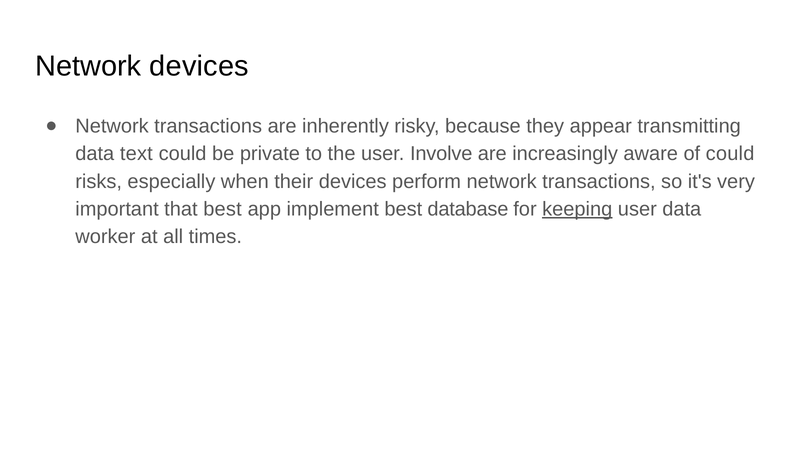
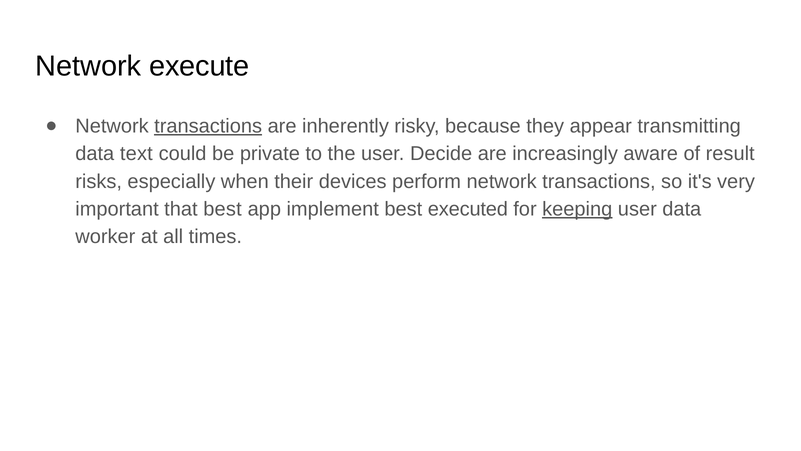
Network devices: devices -> execute
transactions at (208, 126) underline: none -> present
Involve: Involve -> Decide
of could: could -> result
database: database -> executed
